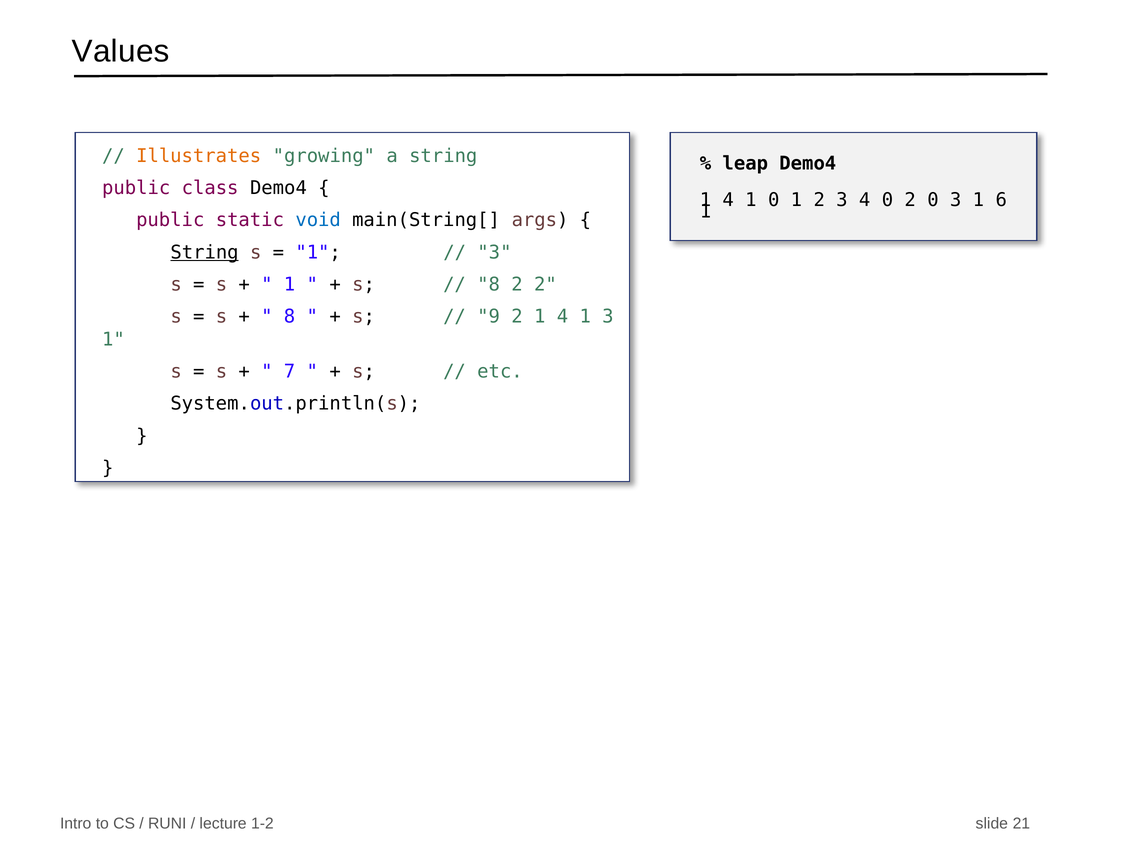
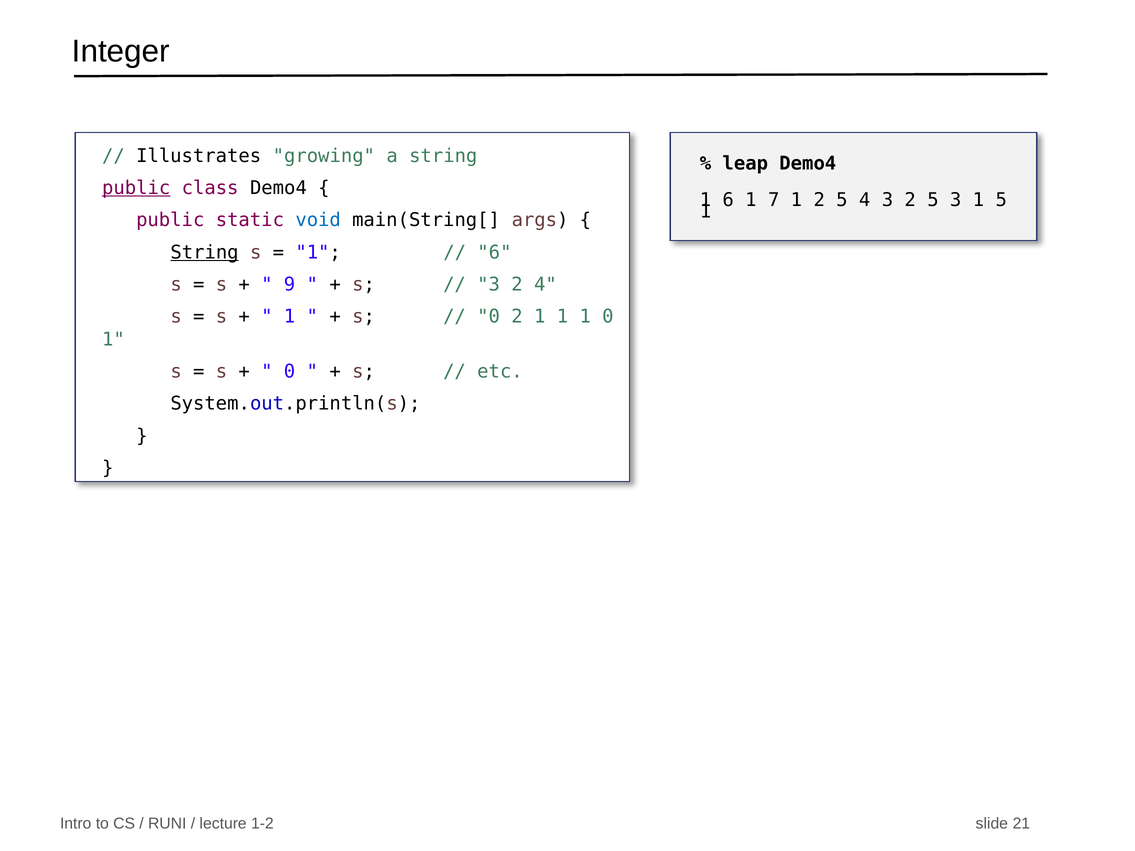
Values: Values -> Integer
Illustrates colour: orange -> black
public at (136, 188) underline: none -> present
4 at (728, 200): 4 -> 6
1 0: 0 -> 7
1 2 3: 3 -> 5
4 0: 0 -> 3
0 at (933, 200): 0 -> 5
1 6: 6 -> 5
3 at (494, 252): 3 -> 6
1 at (290, 285): 1 -> 9
8 at (489, 285): 8 -> 3
2 2: 2 -> 4
8 at (290, 317): 8 -> 1
9 at (489, 317): 9 -> 0
2 1 4: 4 -> 1
1 3: 3 -> 0
7 at (290, 372): 7 -> 0
